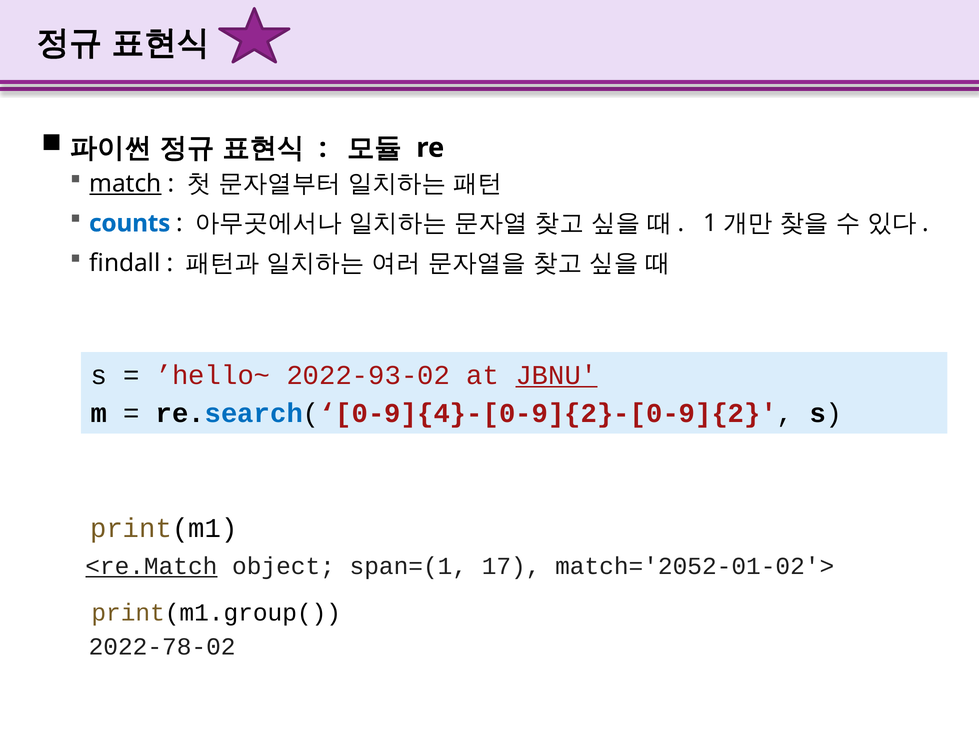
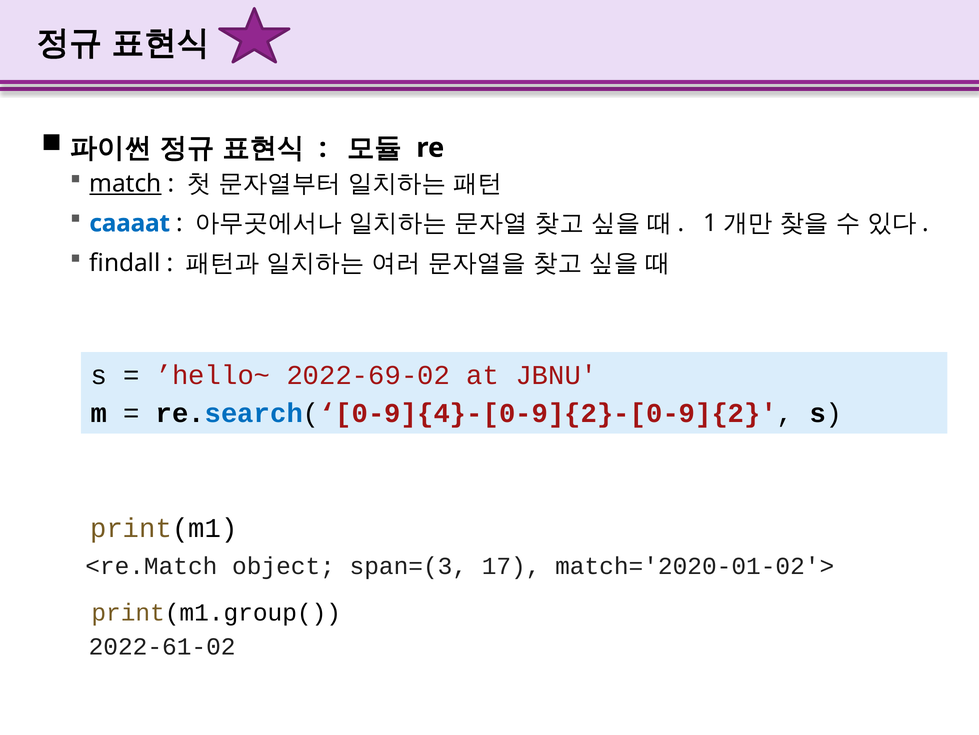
counts: counts -> caaaat
2022-93-02: 2022-93-02 -> 2022-69-02
JBNU underline: present -> none
<re.Match underline: present -> none
span=(1: span=(1 -> span=(3
match='2052-01-02'>: match='2052-01-02'> -> match='2020-01-02'>
2022-78-02: 2022-78-02 -> 2022-61-02
